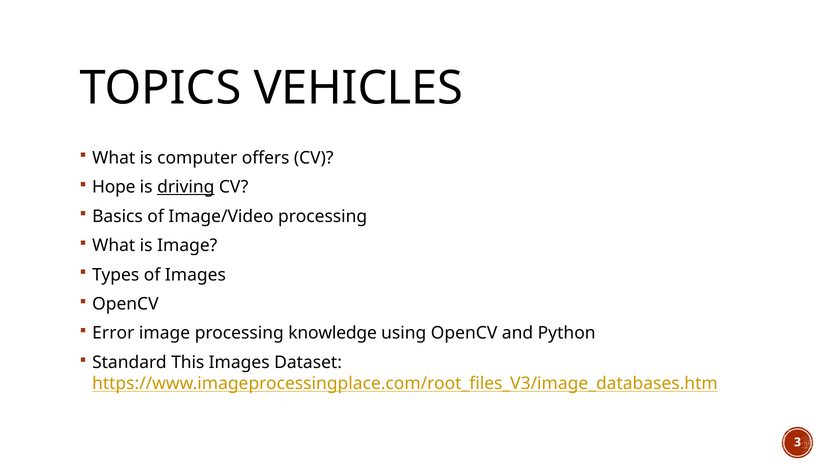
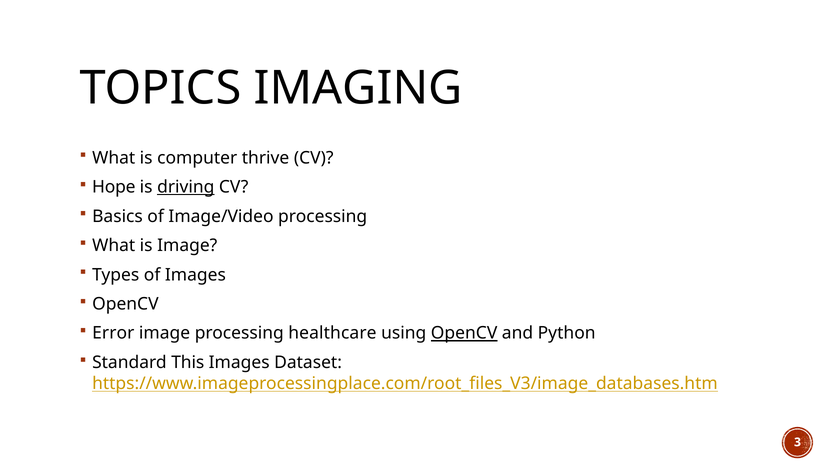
VEHICLES: VEHICLES -> IMAGING
offers: offers -> thrive
knowledge: knowledge -> healthcare
OpenCV at (464, 333) underline: none -> present
